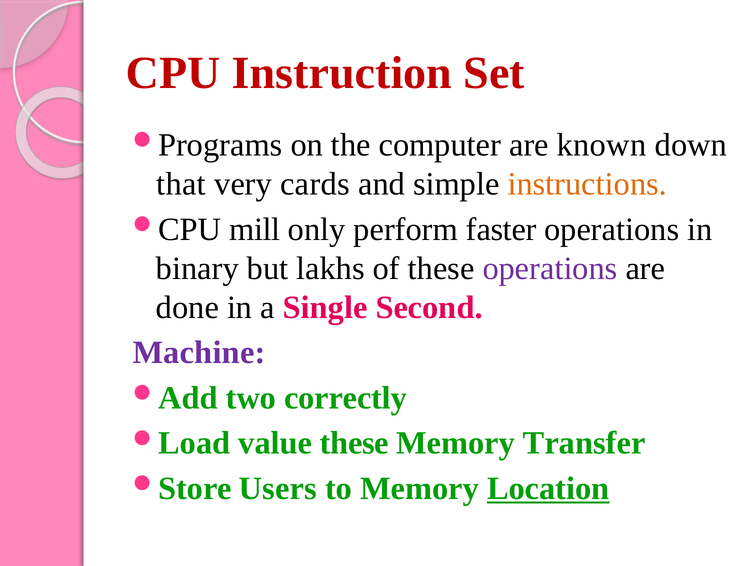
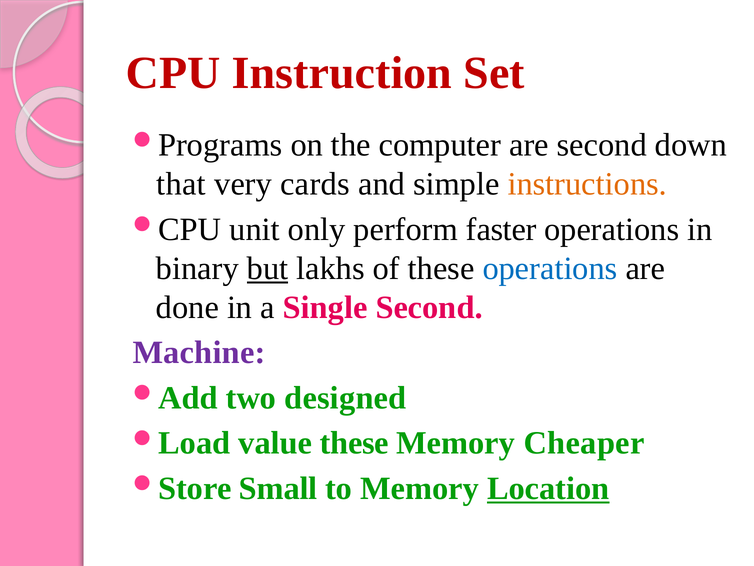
are known: known -> second
mill: mill -> unit
but underline: none -> present
operations at (550, 268) colour: purple -> blue
correctly: correctly -> designed
Transfer: Transfer -> Cheaper
Users: Users -> Small
